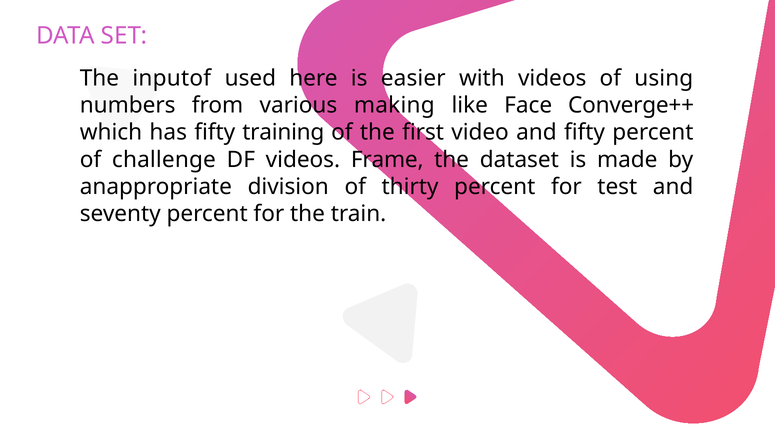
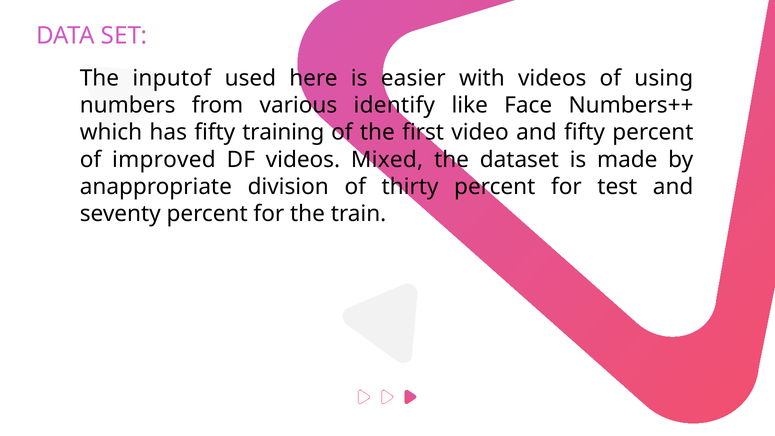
making: making -> identify
Converge++: Converge++ -> Numbers++
challenge: challenge -> improved
Frame: Frame -> Mixed
